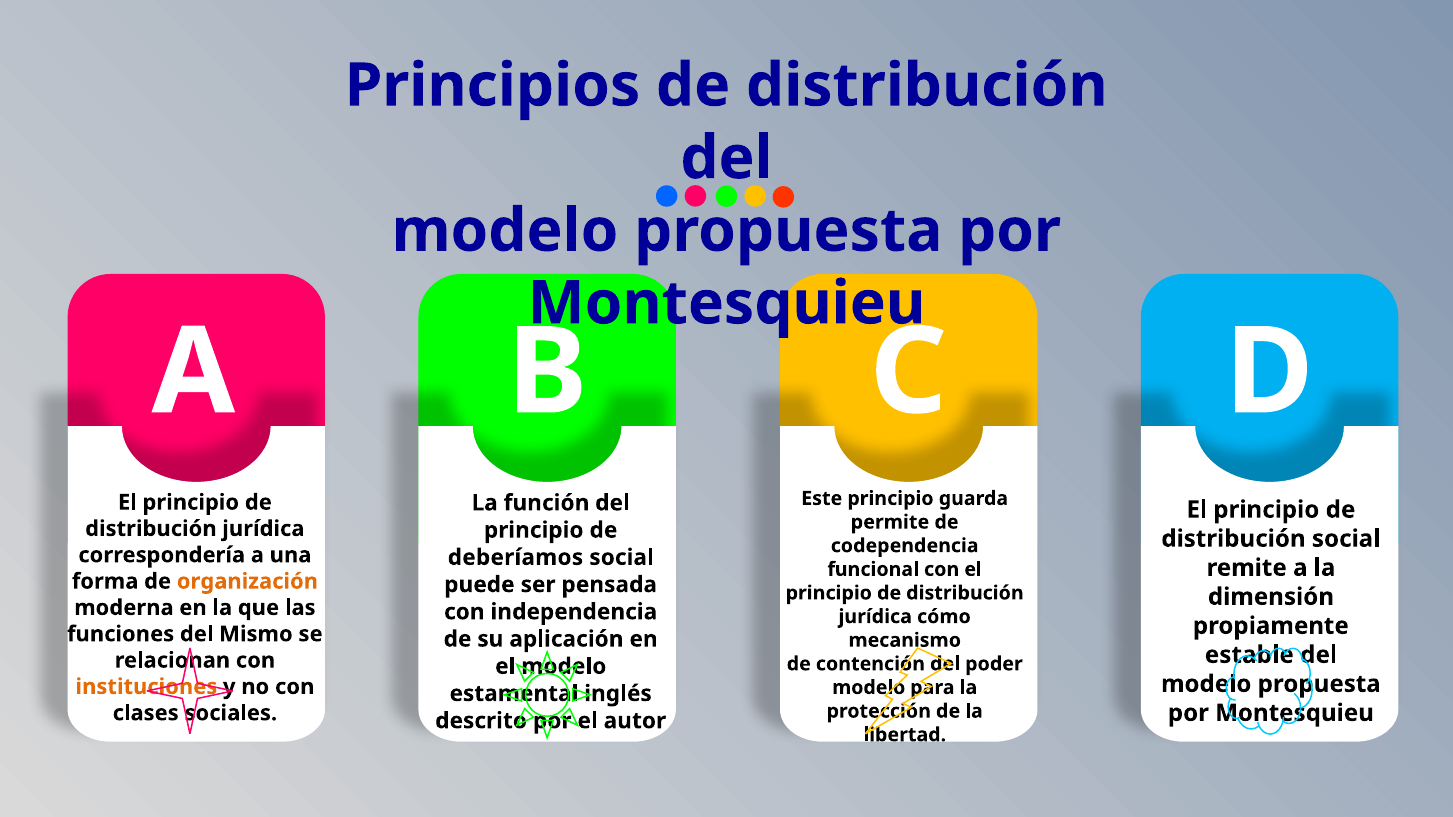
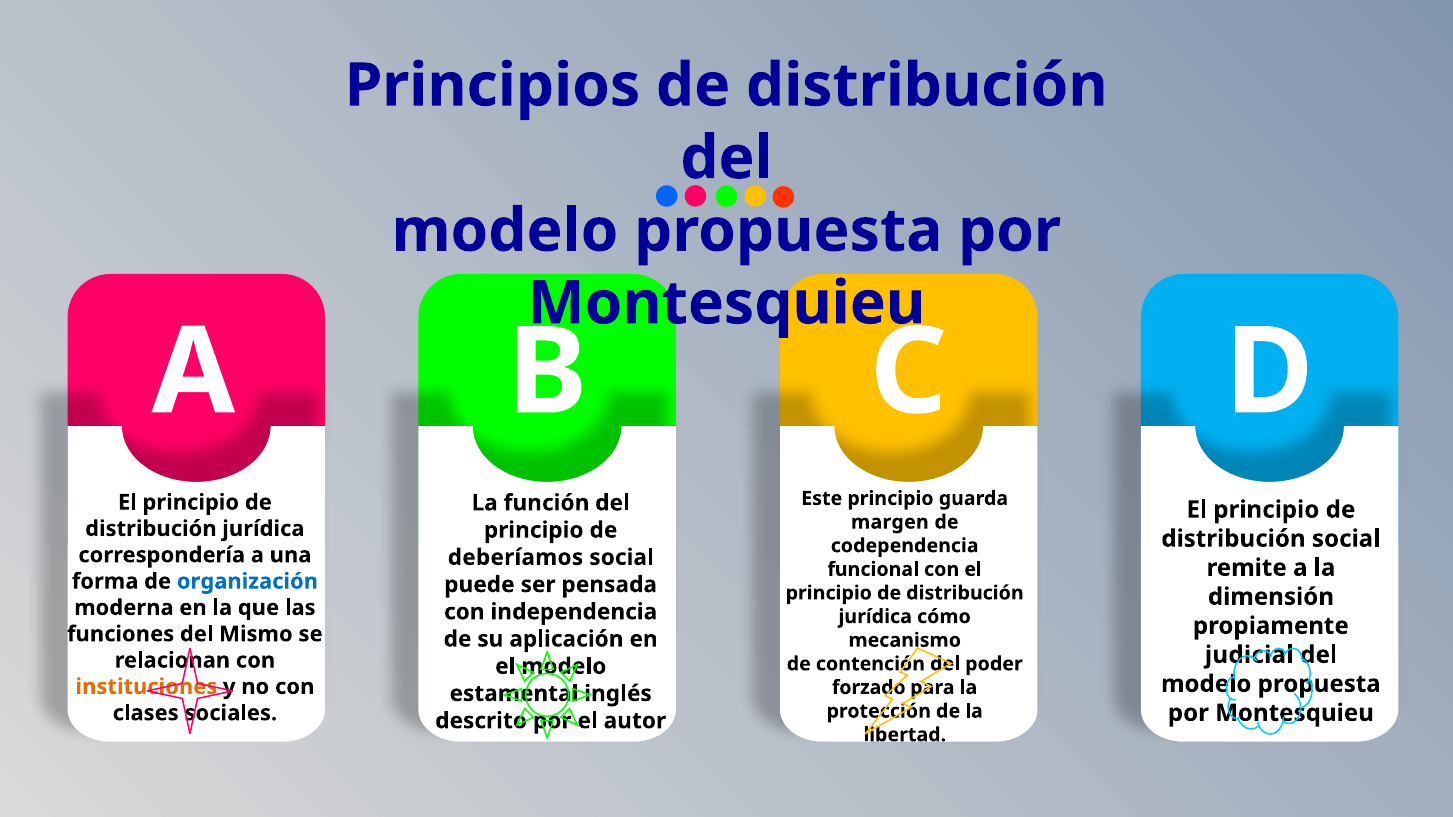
permite: permite -> margen
organización colour: orange -> blue
estable: estable -> judicial
modelo at (869, 688): modelo -> forzado
